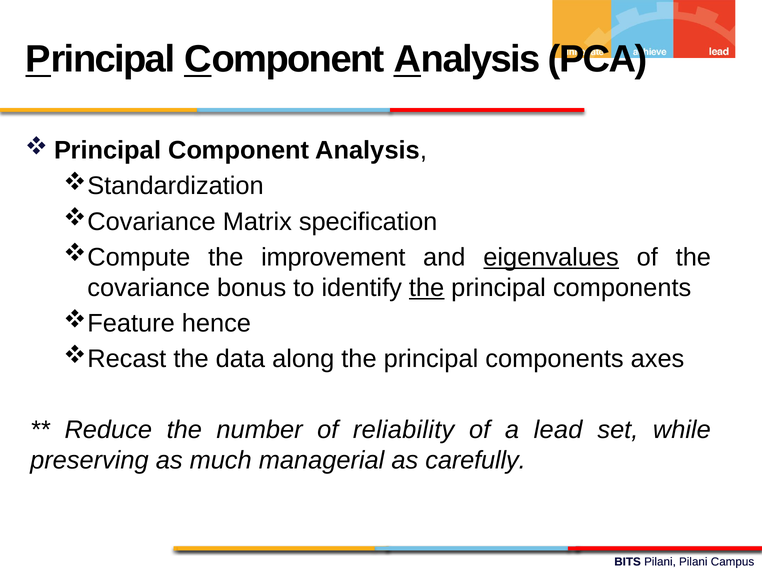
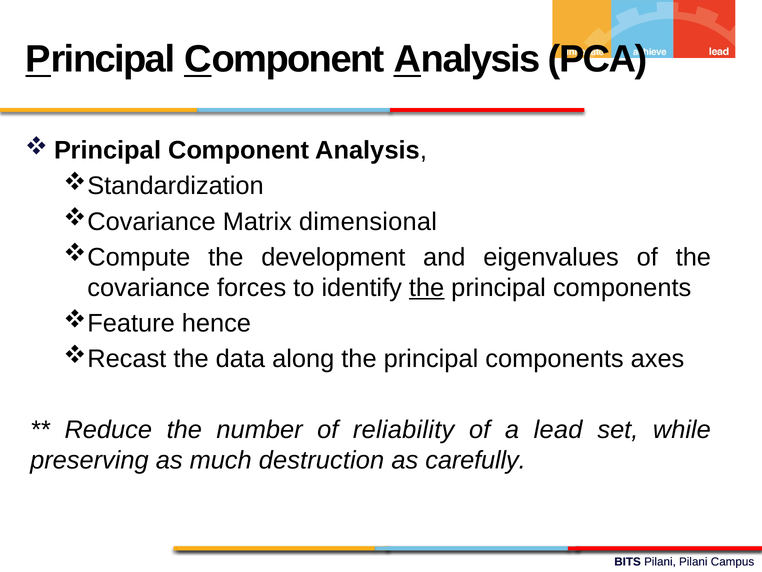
specification: specification -> dimensional
improvement: improvement -> development
eigenvalues underline: present -> none
bonus: bonus -> forces
managerial: managerial -> destruction
